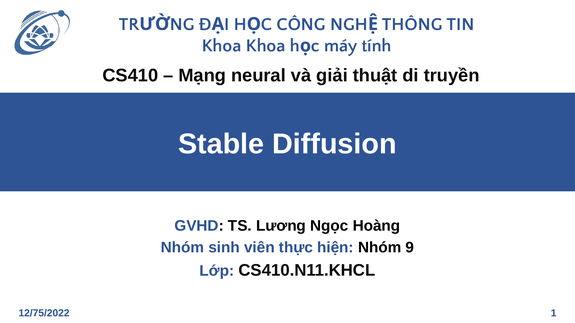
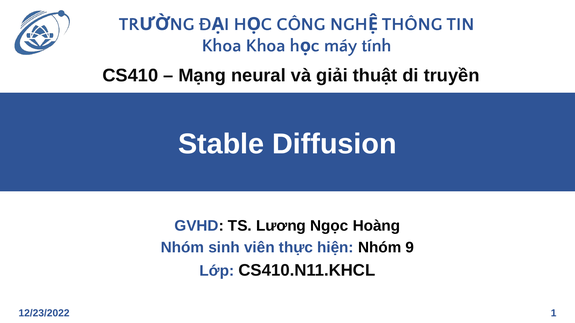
12/75/2022: 12/75/2022 -> 12/23/2022
